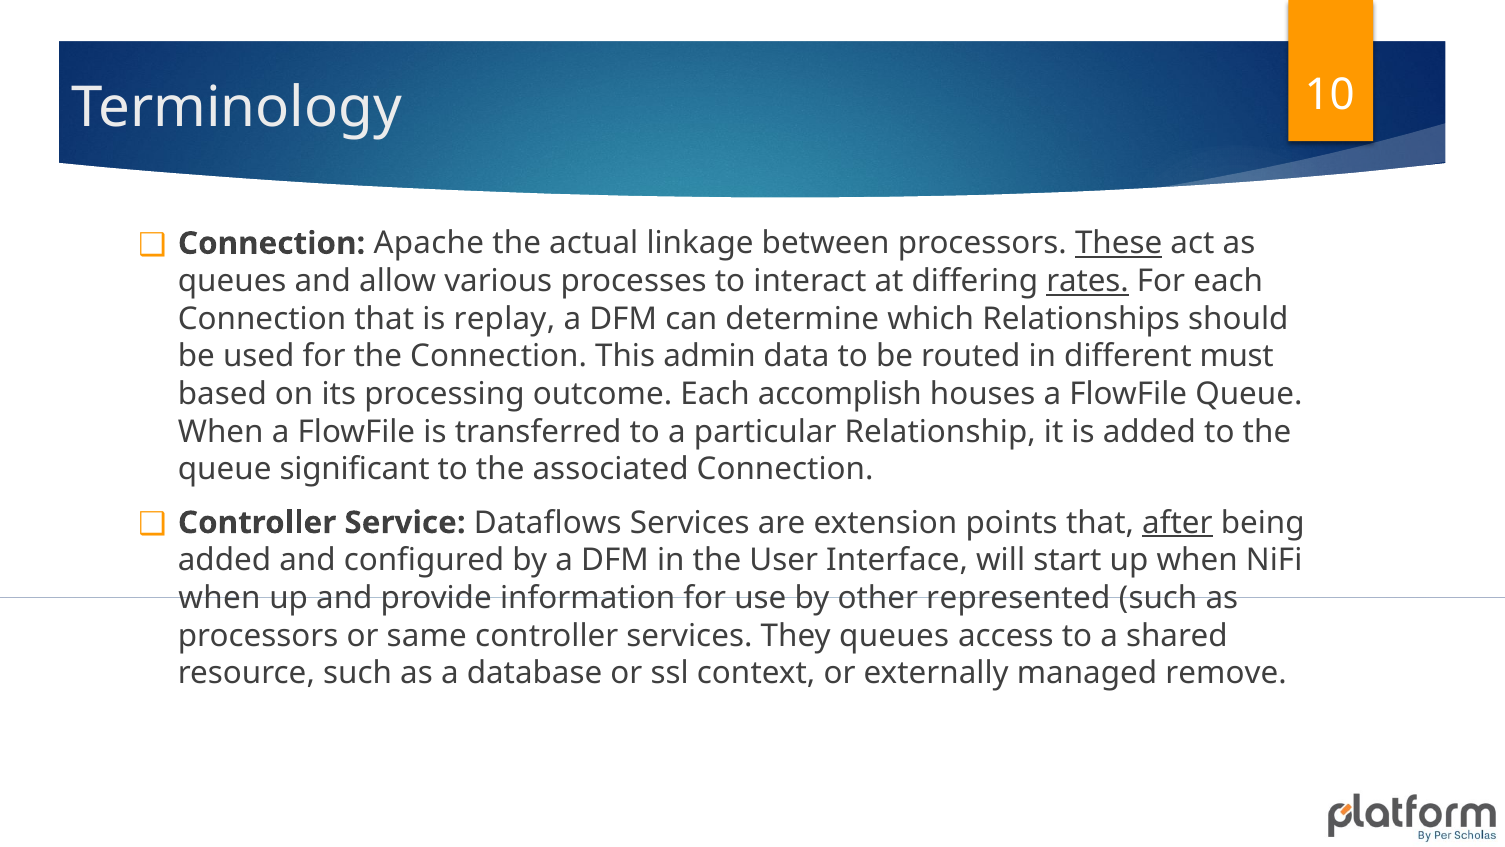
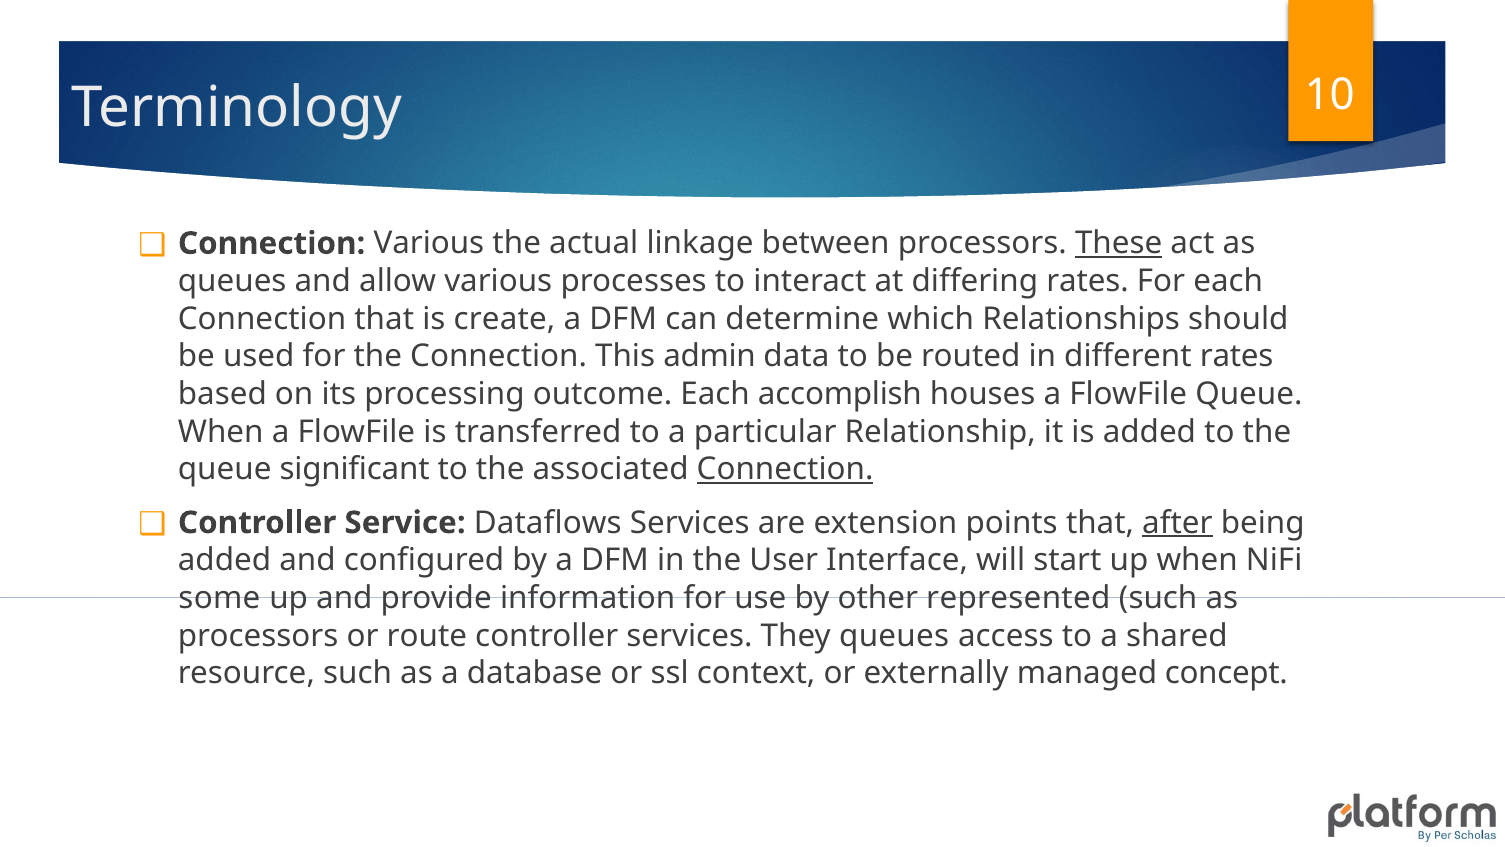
Connection Apache: Apache -> Various
rates at (1088, 281) underline: present -> none
replay: replay -> create
different must: must -> rates
Connection at (785, 469) underline: none -> present
when at (219, 598): when -> some
same: same -> route
remove: remove -> concept
